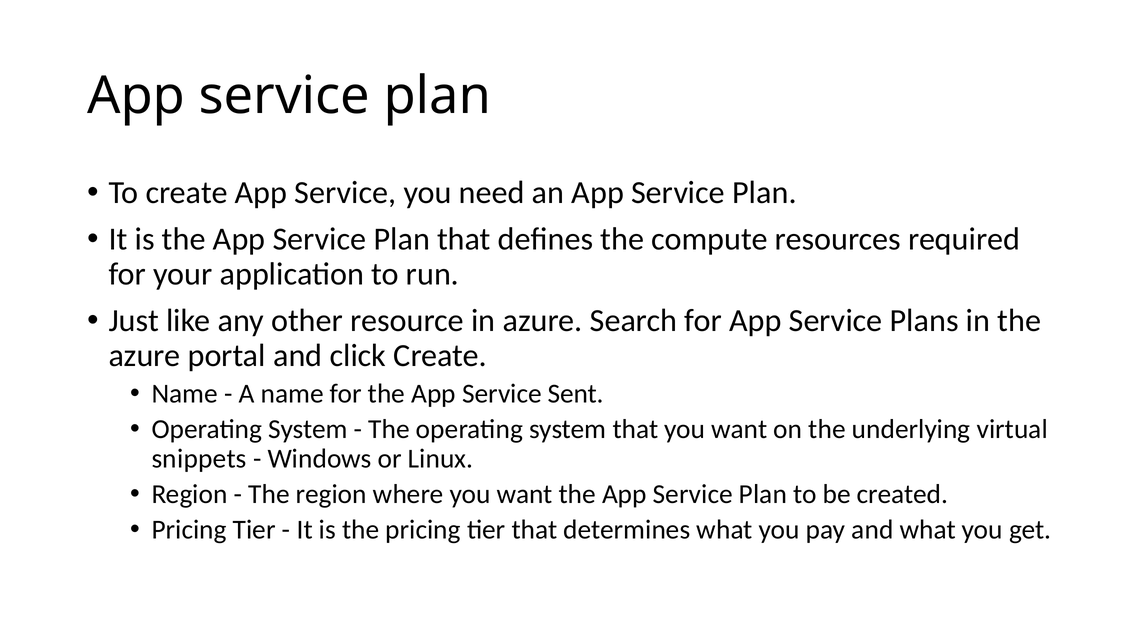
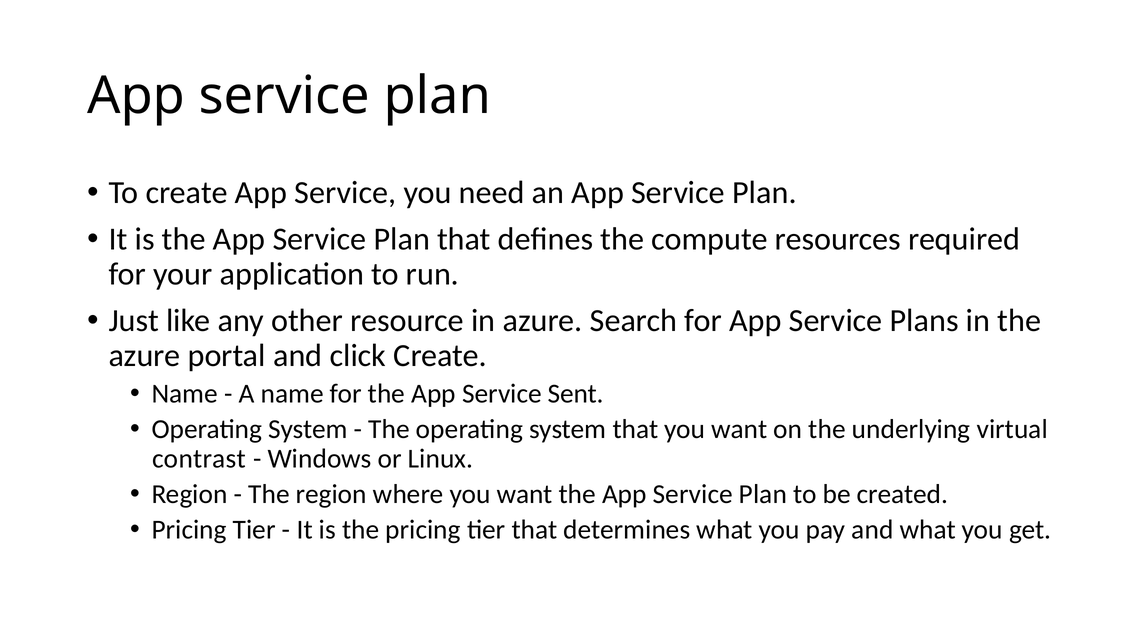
snippets: snippets -> contrast
